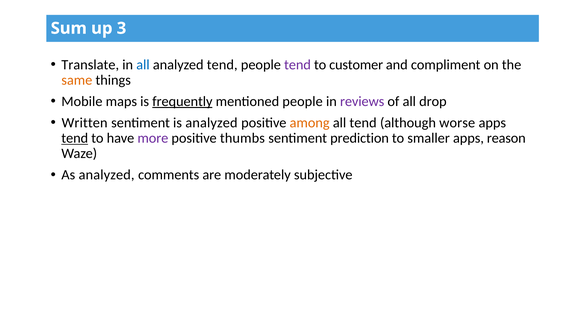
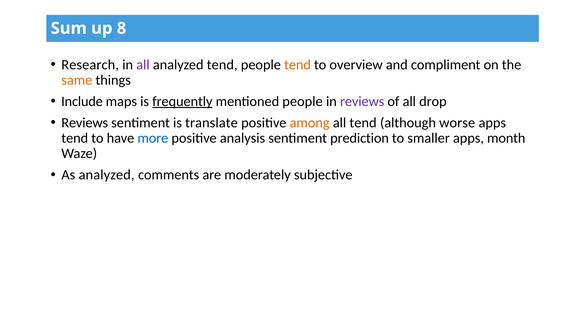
3: 3 -> 8
Translate: Translate -> Research
all at (143, 65) colour: blue -> purple
tend at (297, 65) colour: purple -> orange
customer: customer -> overview
Mobile: Mobile -> Include
Written at (85, 123): Written -> Reviews
is analyzed: analyzed -> translate
tend at (75, 138) underline: present -> none
more colour: purple -> blue
thumbs: thumbs -> analysis
reason: reason -> month
